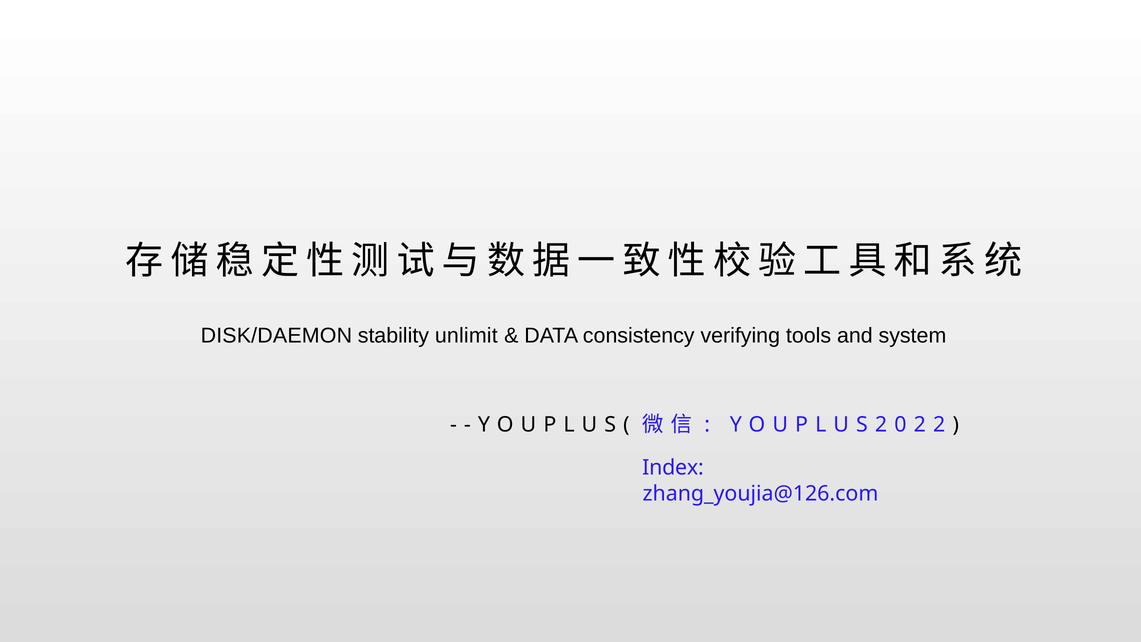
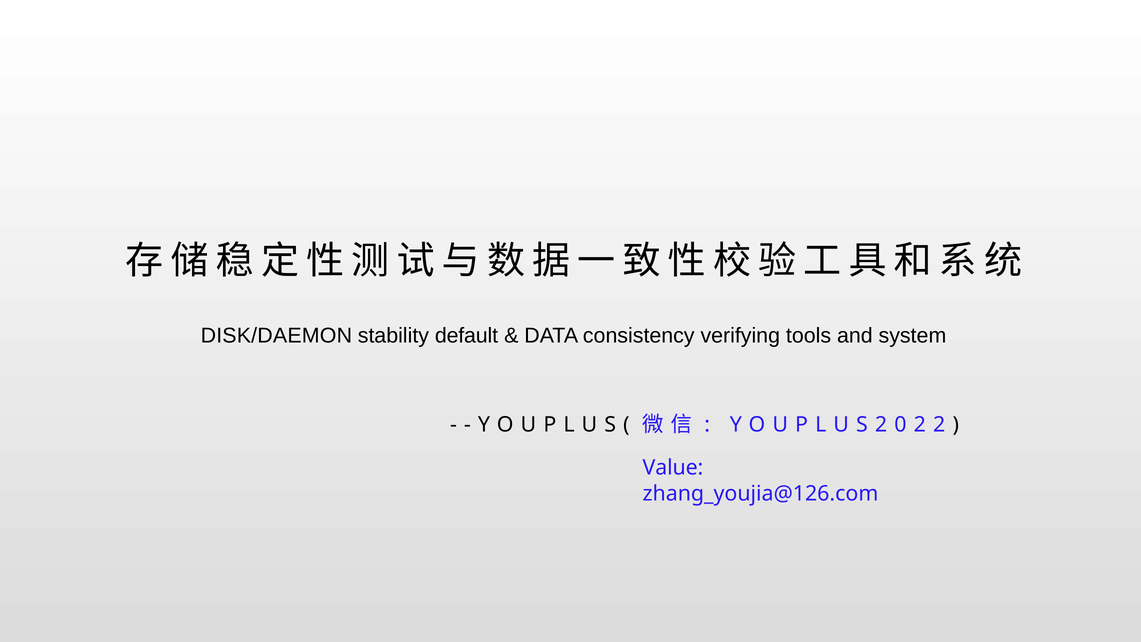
unlimit: unlimit -> default
Index: Index -> Value
